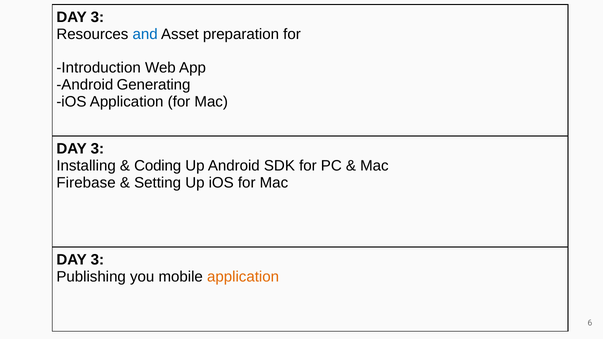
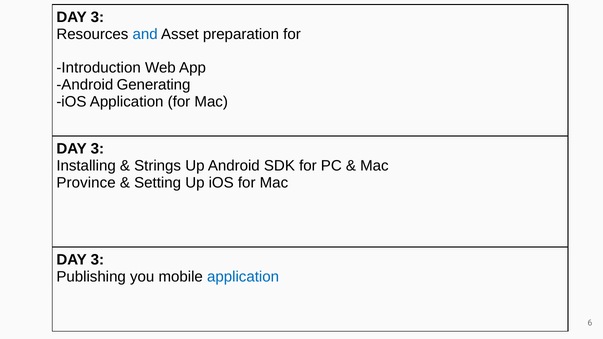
Coding: Coding -> Strings
Firebase: Firebase -> Province
application at (243, 277) colour: orange -> blue
